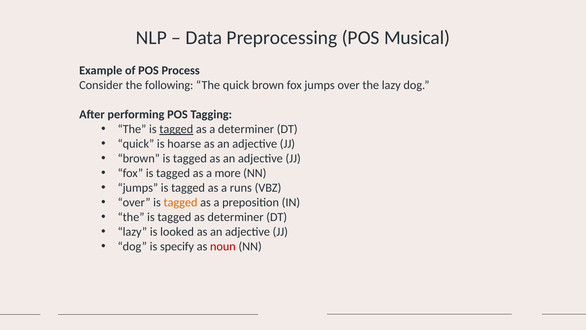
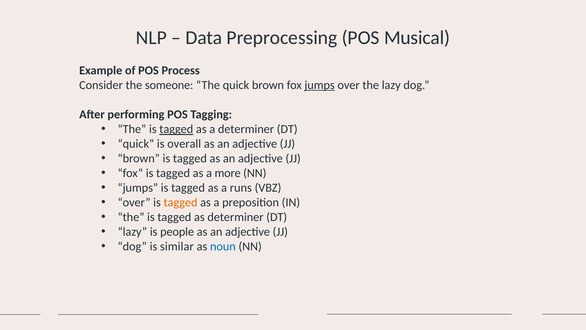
following: following -> someone
jumps at (320, 85) underline: none -> present
hoarse: hoarse -> overall
looked: looked -> people
specify: specify -> similar
noun colour: red -> blue
